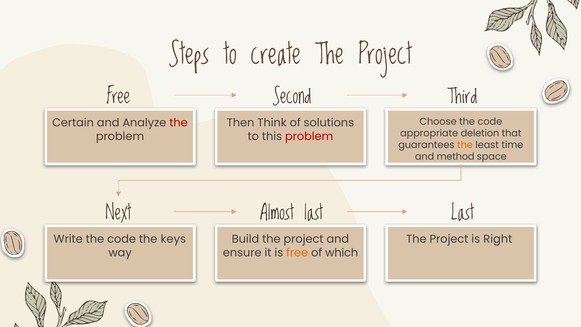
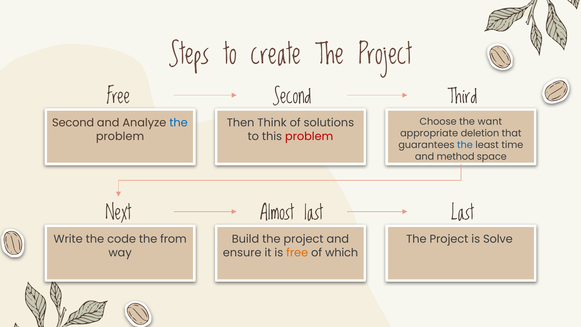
Choose the code: code -> want
Certain at (73, 123): Certain -> Second
the at (179, 123) colour: red -> blue
the at (465, 145) colour: orange -> blue
keys: keys -> from
Right: Right -> Solve
